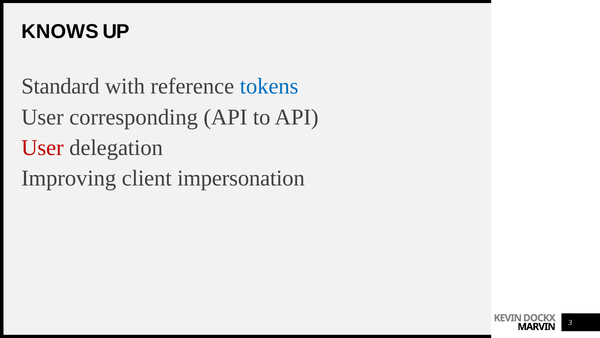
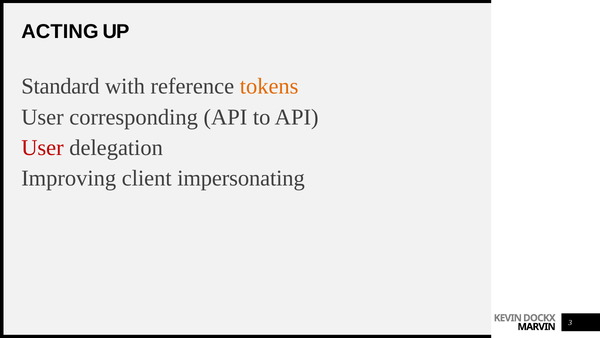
KNOWS: KNOWS -> ACTING
tokens colour: blue -> orange
impersonation: impersonation -> impersonating
